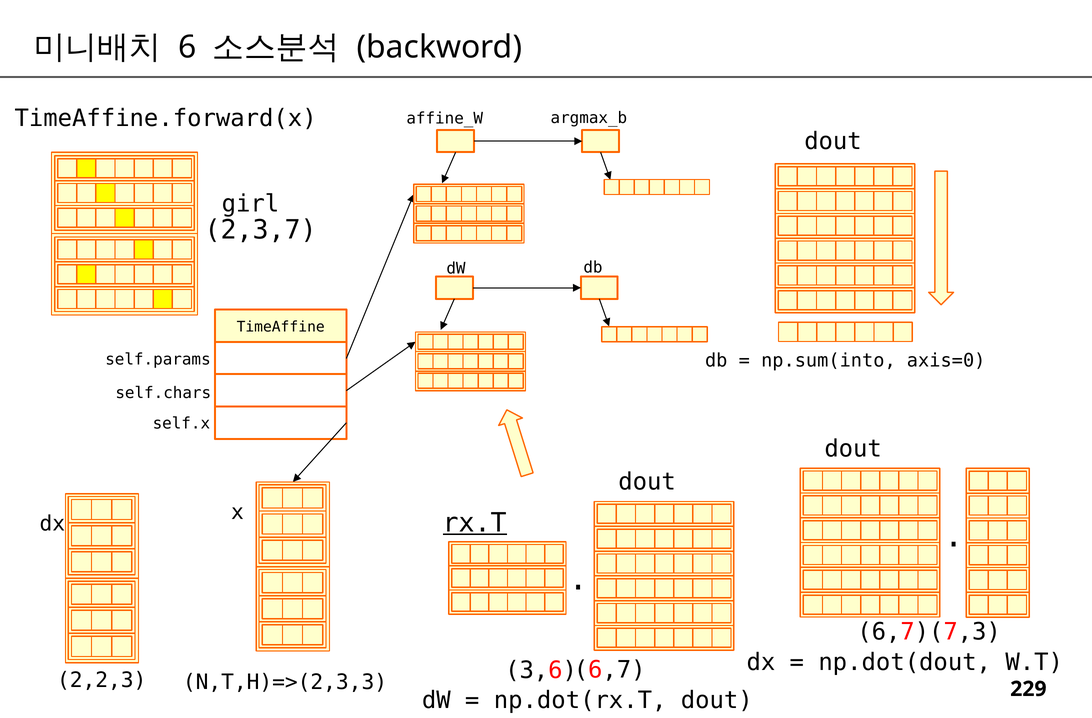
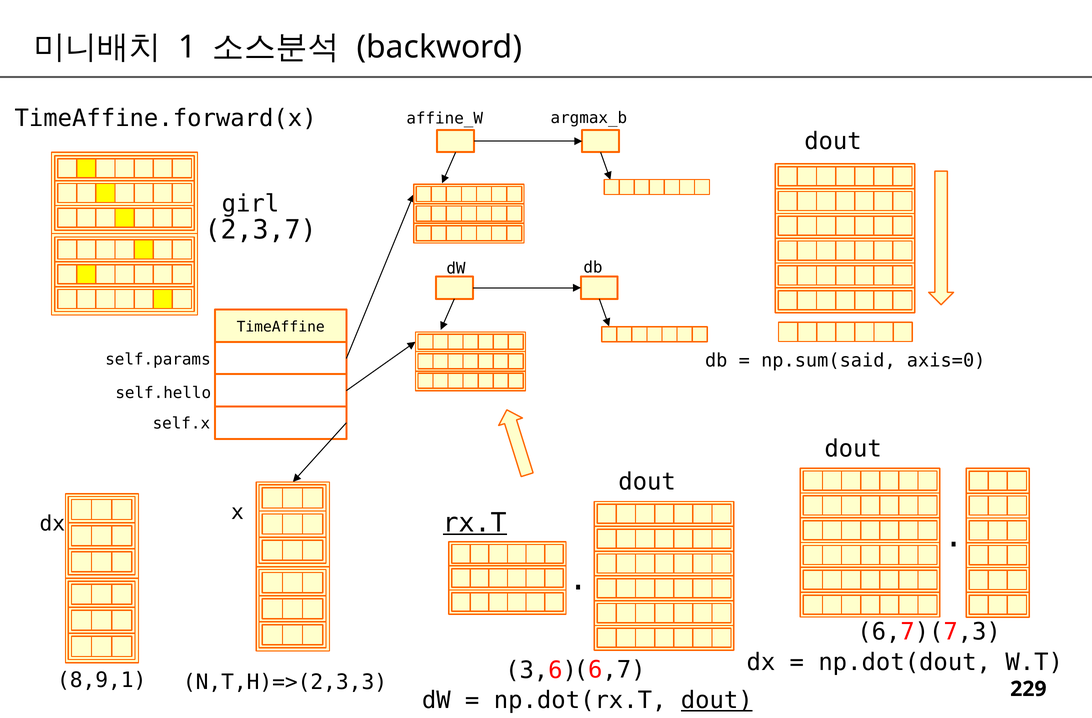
6: 6 -> 1
np.sum(into: np.sum(into -> np.sum(said
self.chars: self.chars -> self.hello
2,2,3: 2,2,3 -> 8,9,1
dout at (717, 700) underline: none -> present
